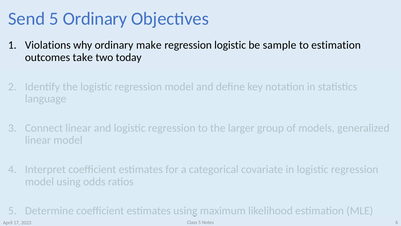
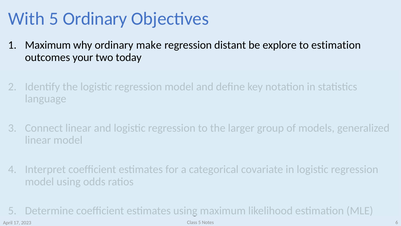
Send: Send -> With
Violations at (48, 45): Violations -> Maximum
regression logistic: logistic -> distant
sample: sample -> explore
take: take -> your
